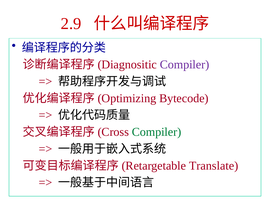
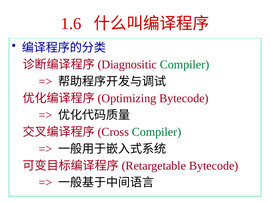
2.9: 2.9 -> 1.6
Compiler at (185, 64) colour: purple -> green
Translate at (214, 165): Translate -> Bytecode
